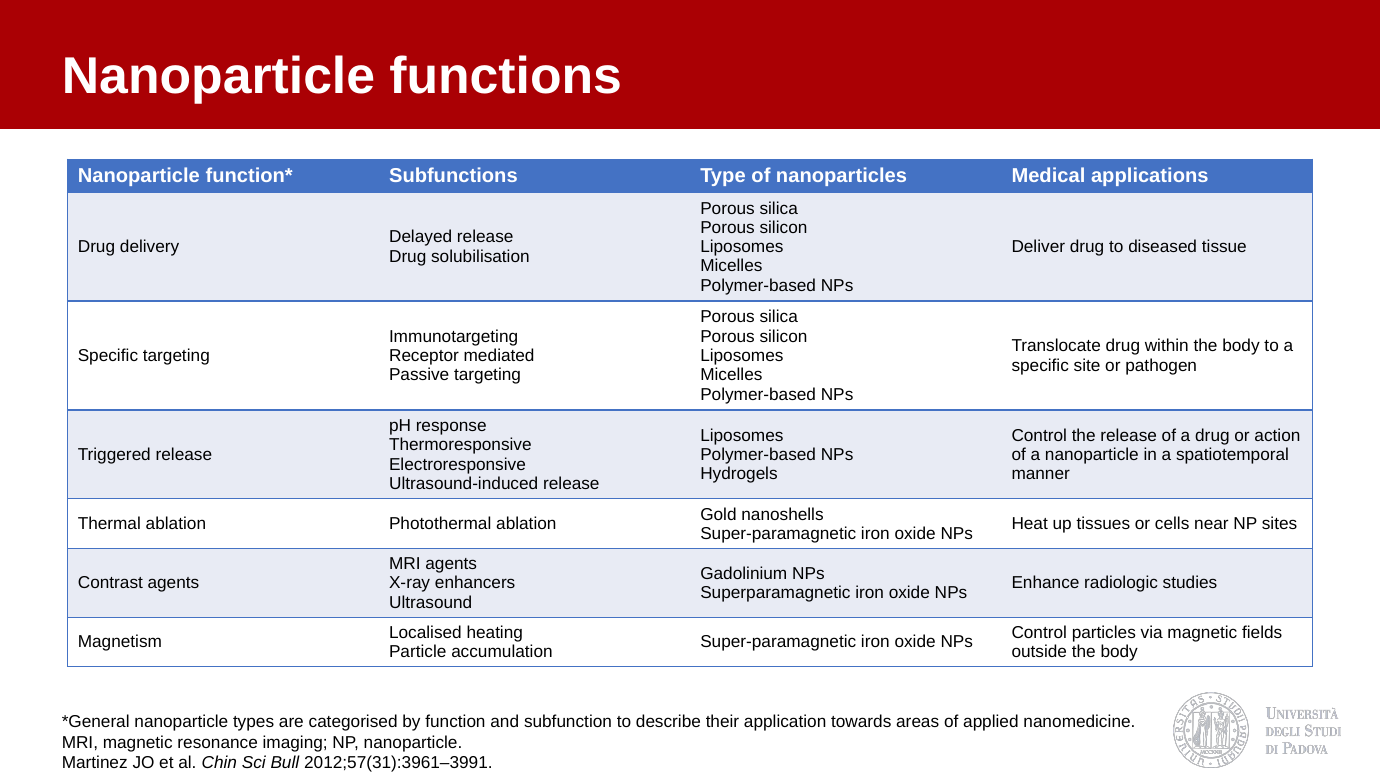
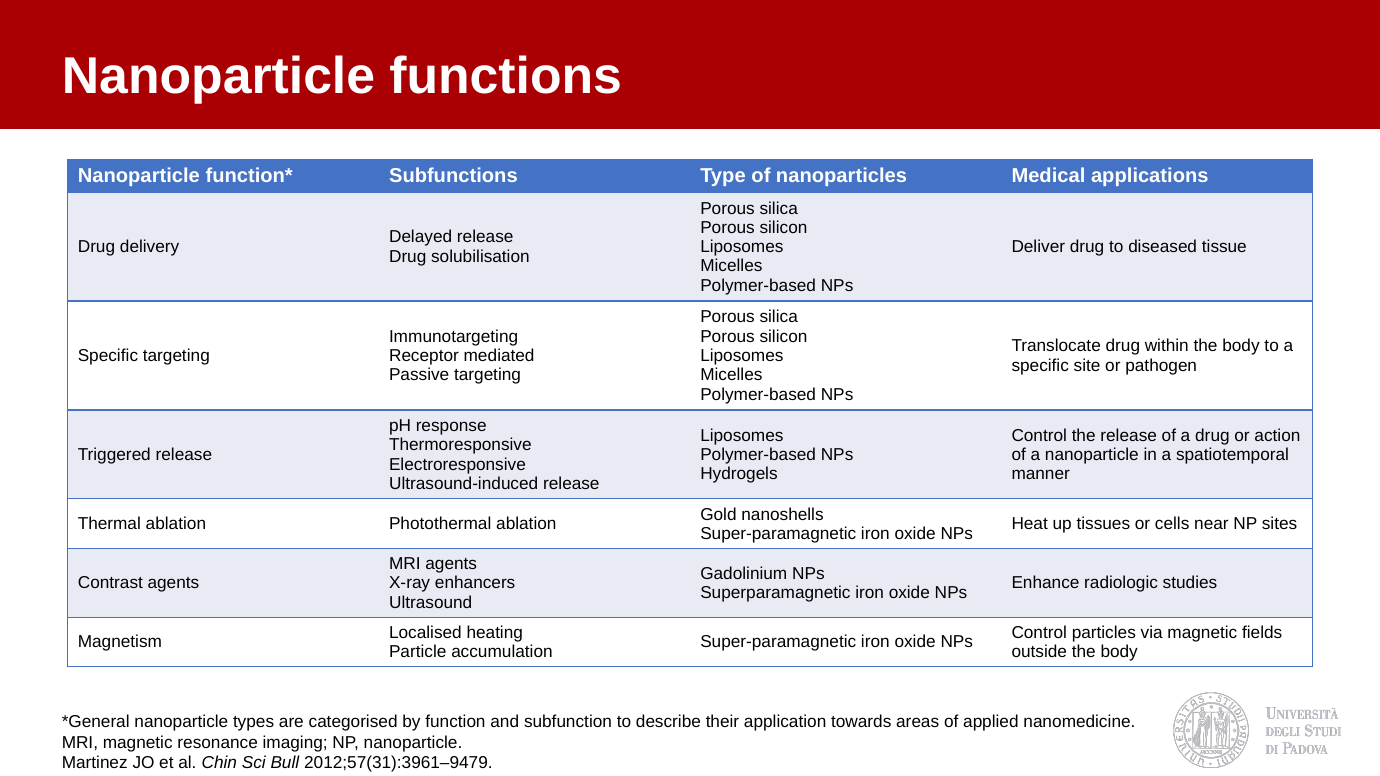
2012;57(31):3961–3991: 2012;57(31):3961–3991 -> 2012;57(31):3961–9479
